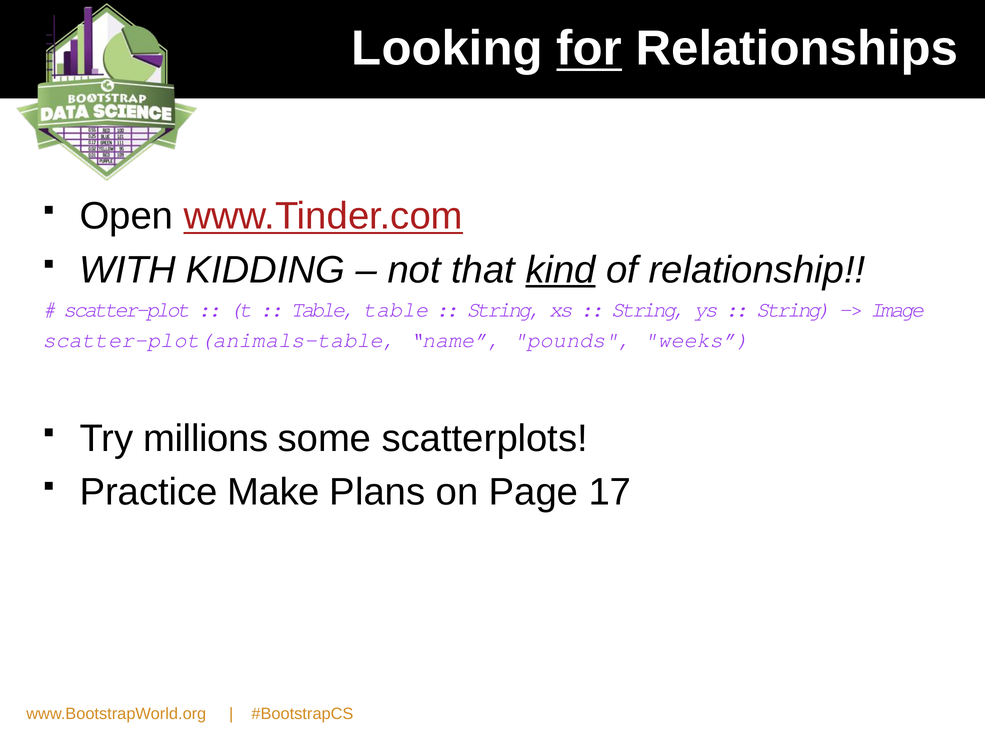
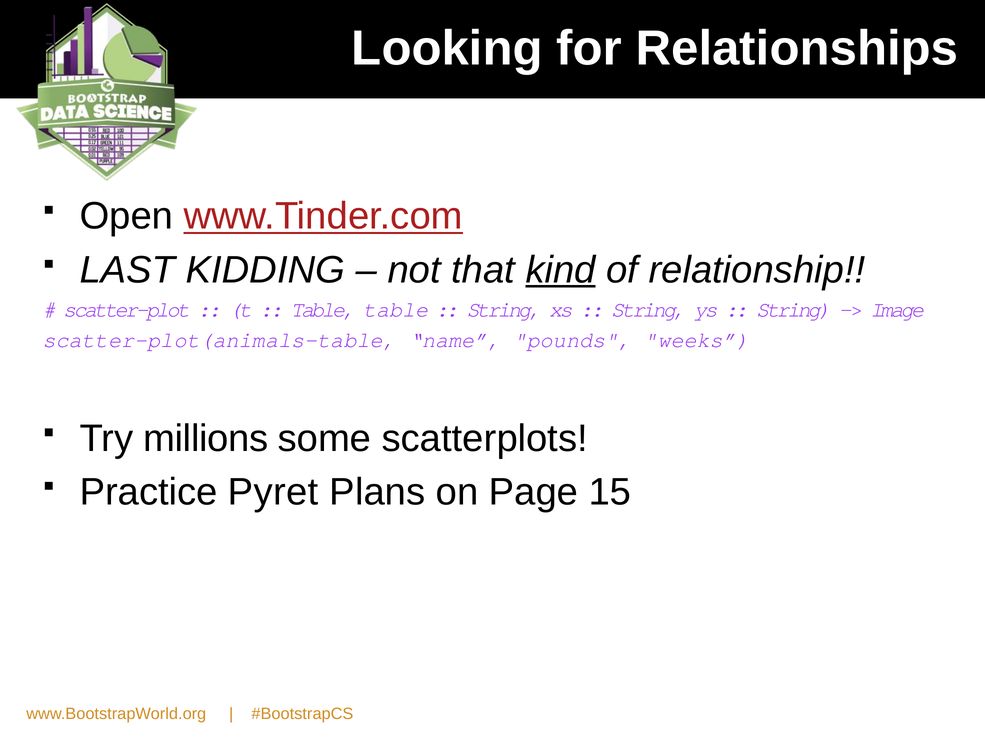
for underline: present -> none
WITH: WITH -> LAST
Make: Make -> Pyret
17: 17 -> 15
